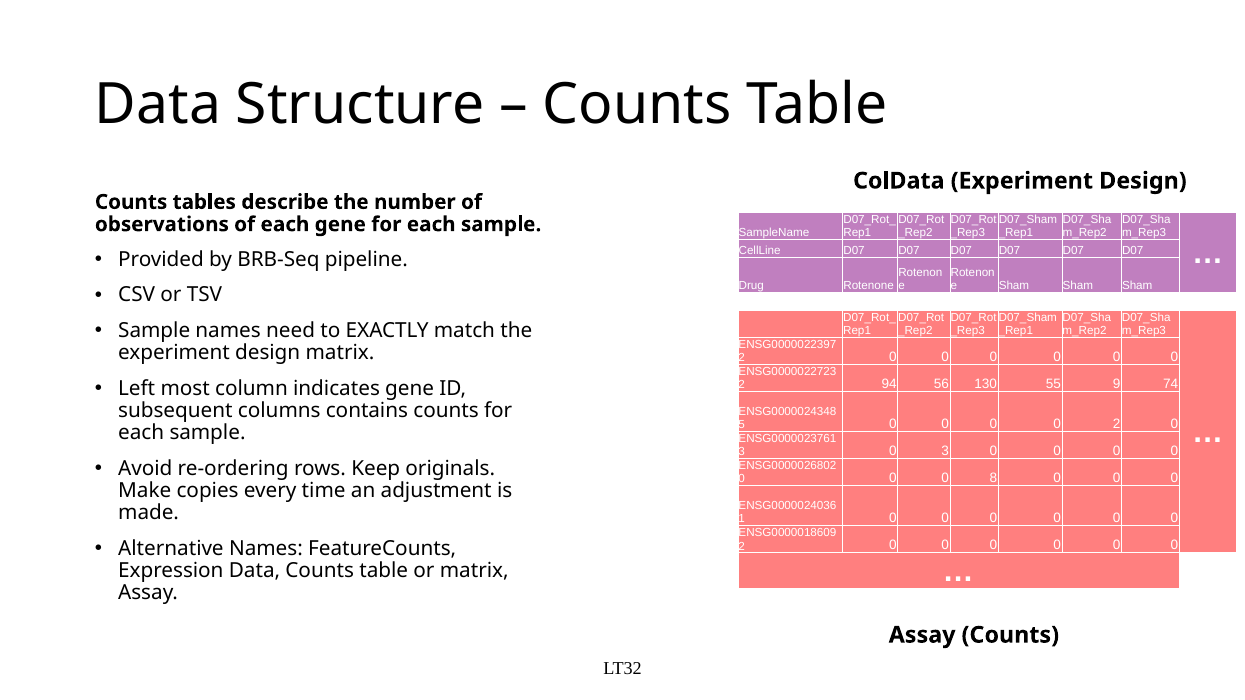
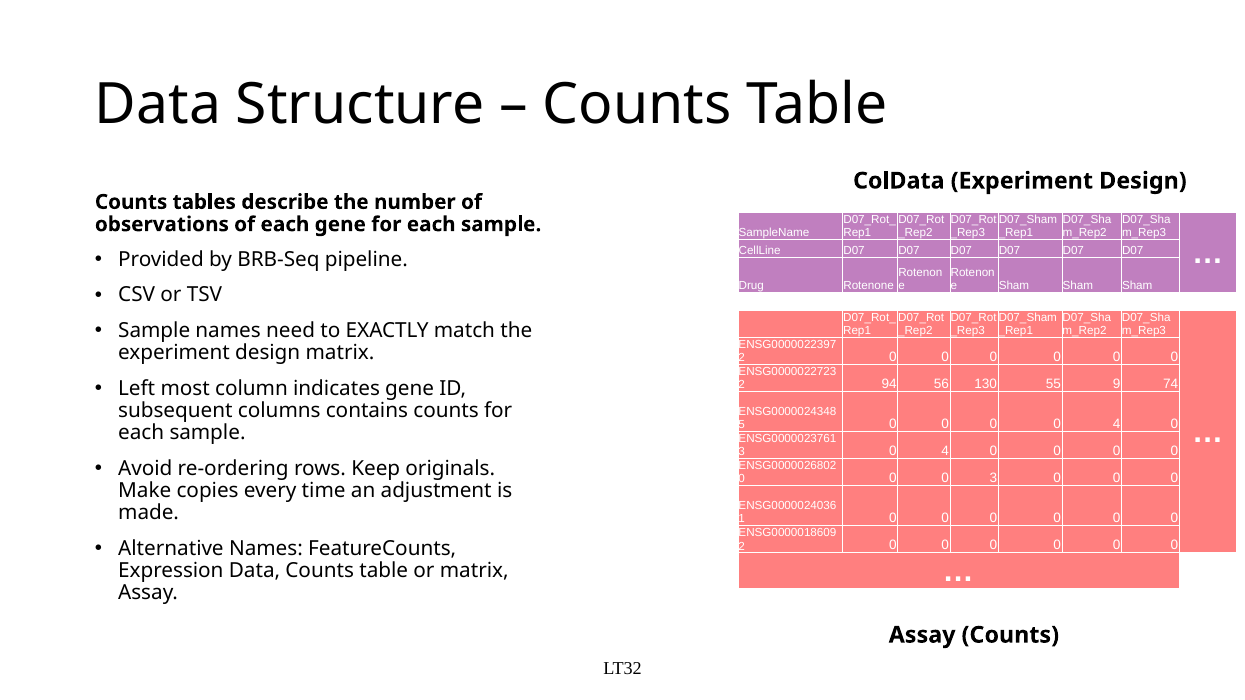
0 0 2: 2 -> 4
3 at (945, 451): 3 -> 4
0 8: 8 -> 3
